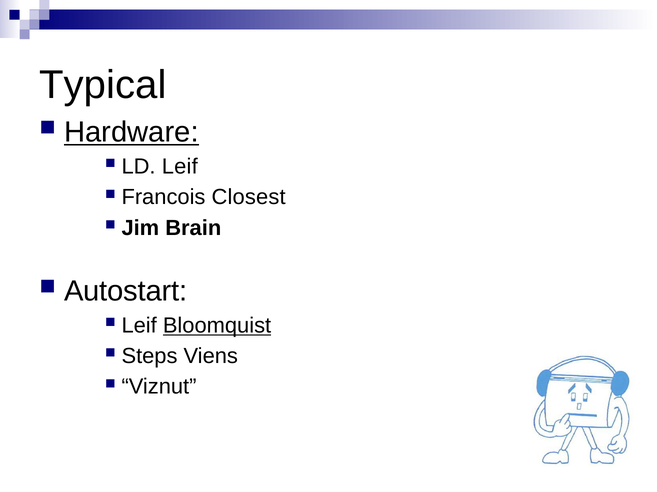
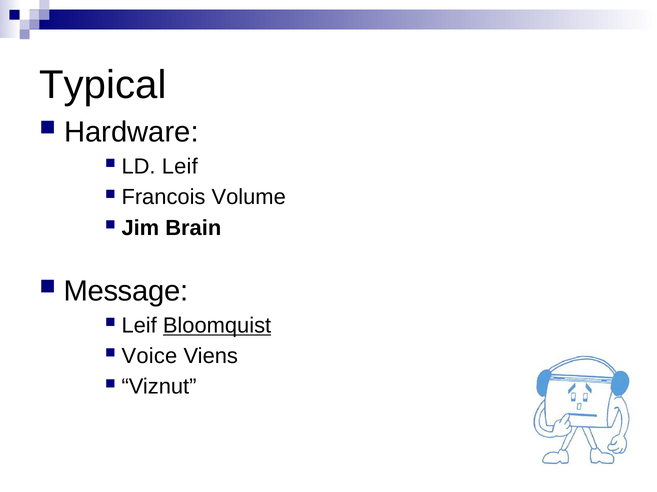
Hardware underline: present -> none
Closest: Closest -> Volume
Autostart: Autostart -> Message
Steps: Steps -> Voice
